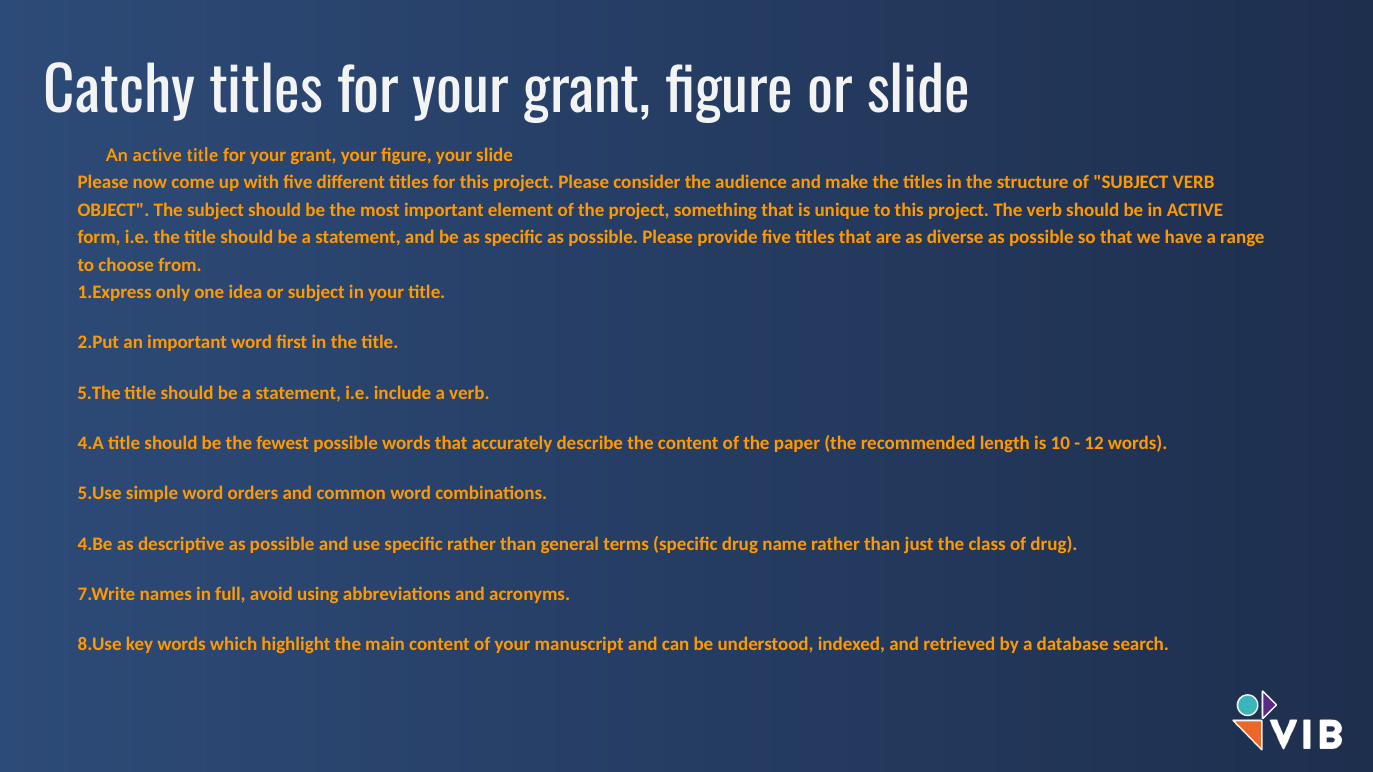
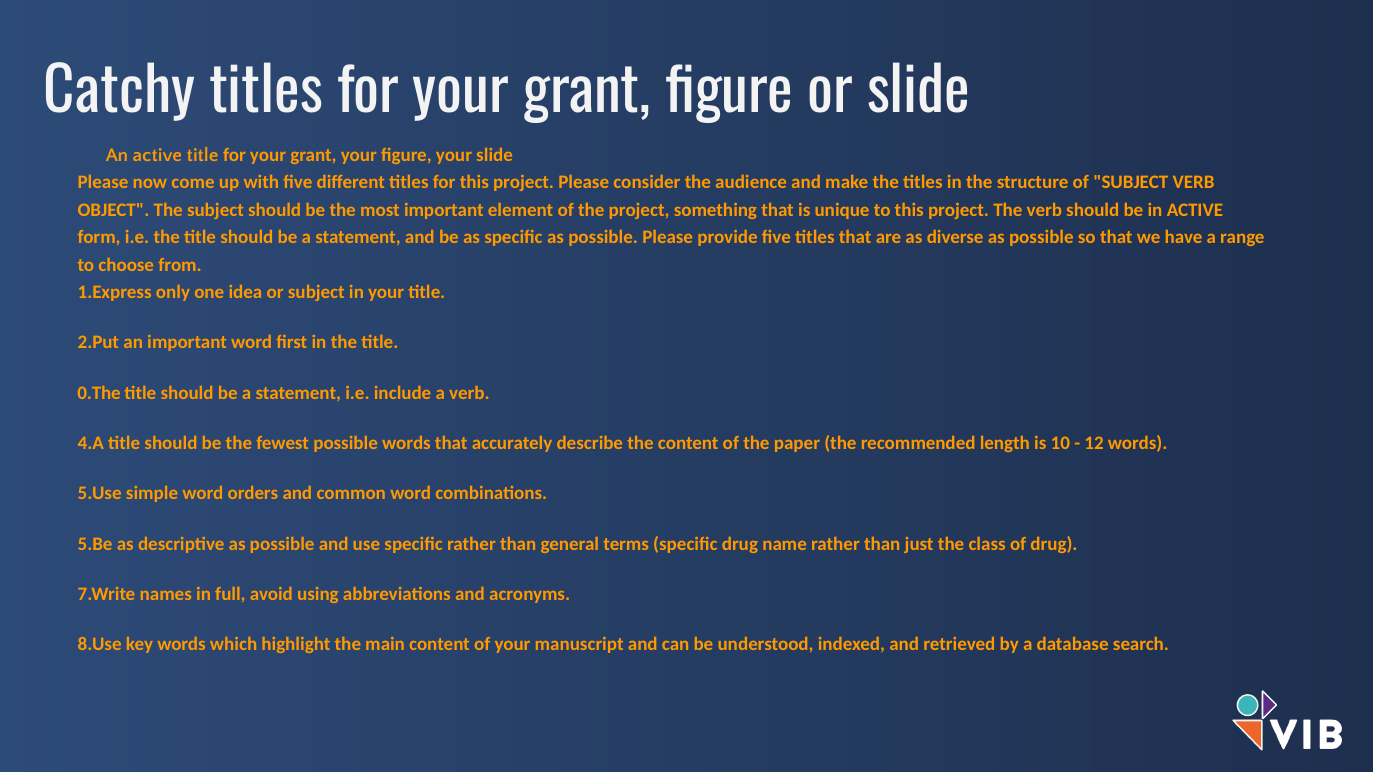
5.The: 5.The -> 0.The
4.Be: 4.Be -> 5.Be
